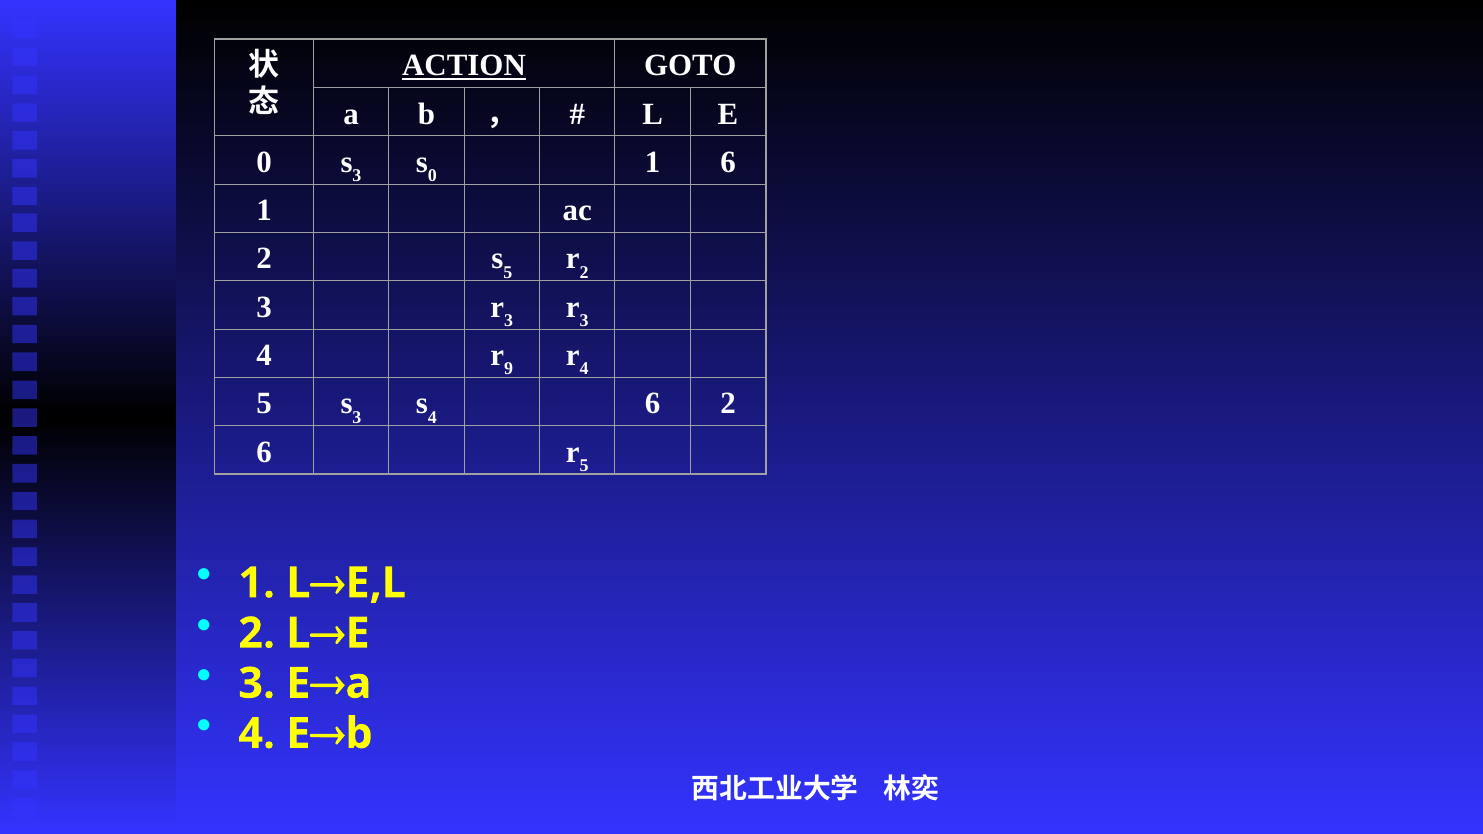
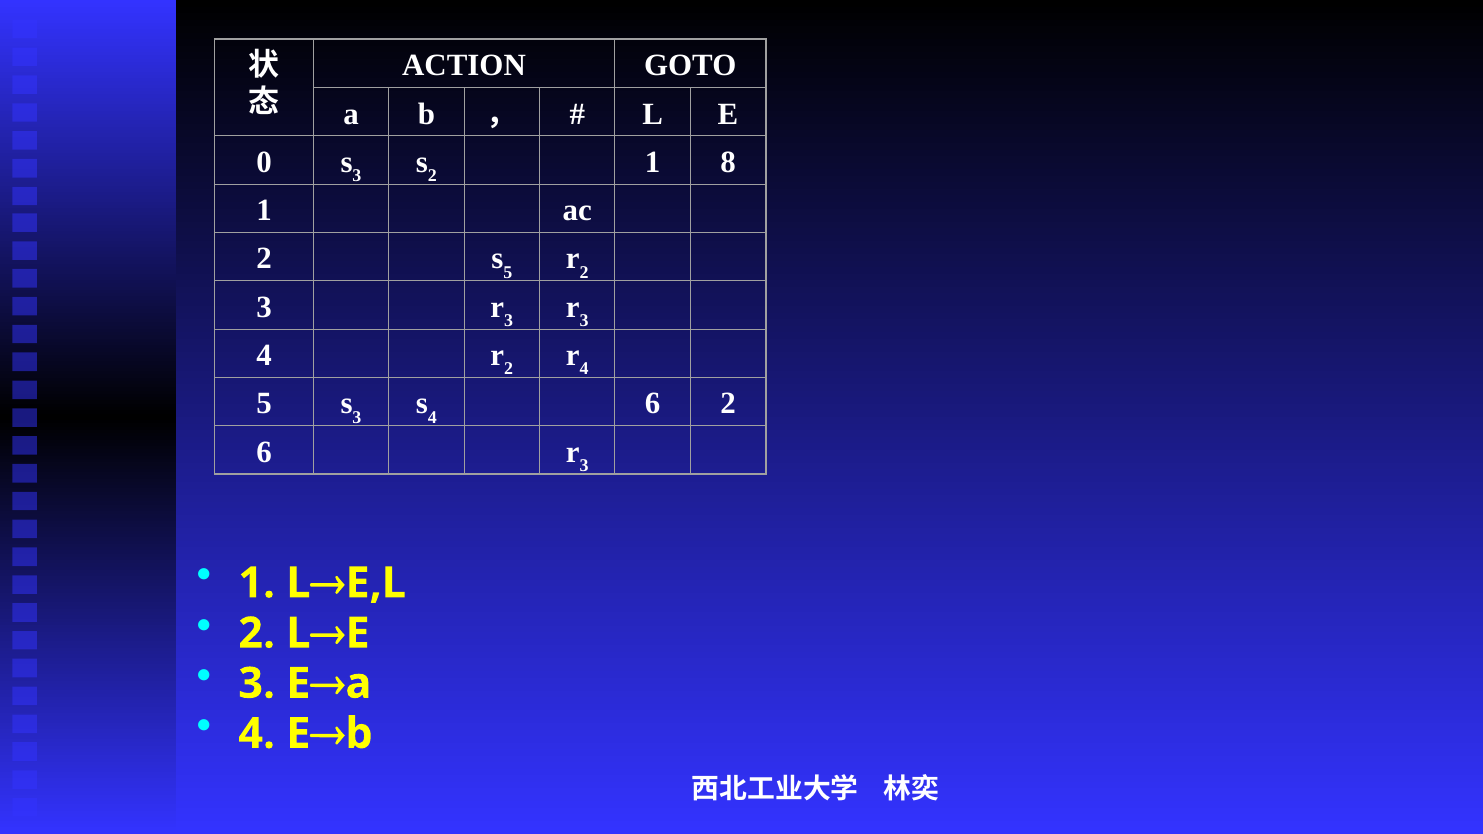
ACTION underline: present -> none
0 at (432, 176): 0 -> 2
1 6: 6 -> 8
9 at (509, 369): 9 -> 2
5 at (584, 465): 5 -> 3
